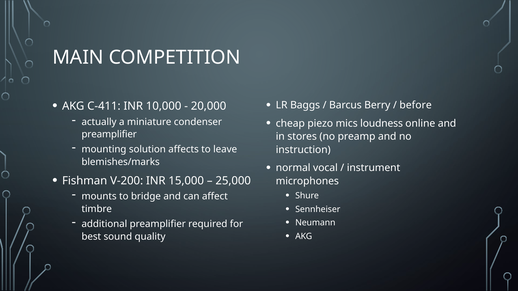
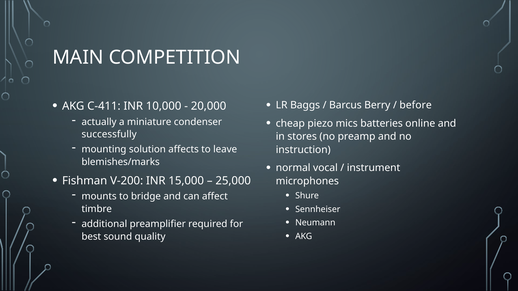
loudness: loudness -> batteries
preamplifier at (109, 135): preamplifier -> successfully
